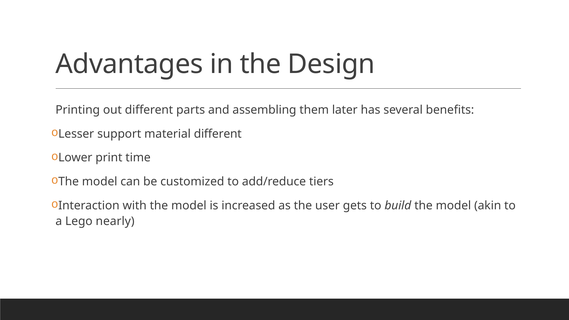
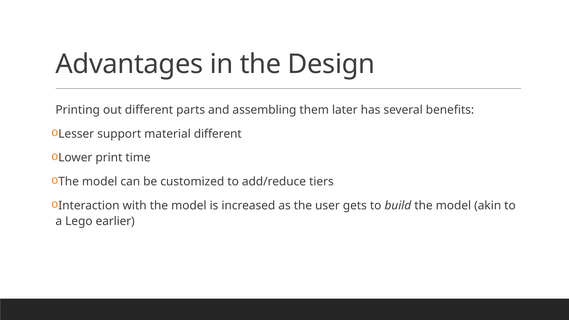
nearly: nearly -> earlier
